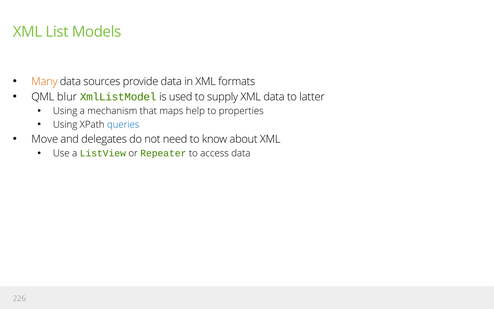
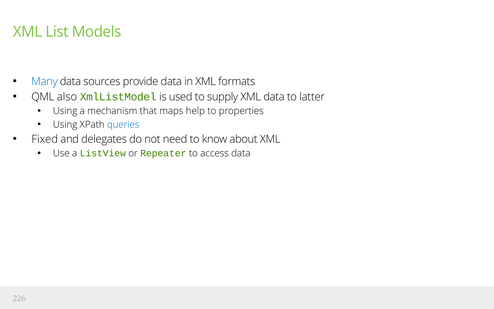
Many colour: orange -> blue
blur: blur -> also
Move: Move -> Fixed
